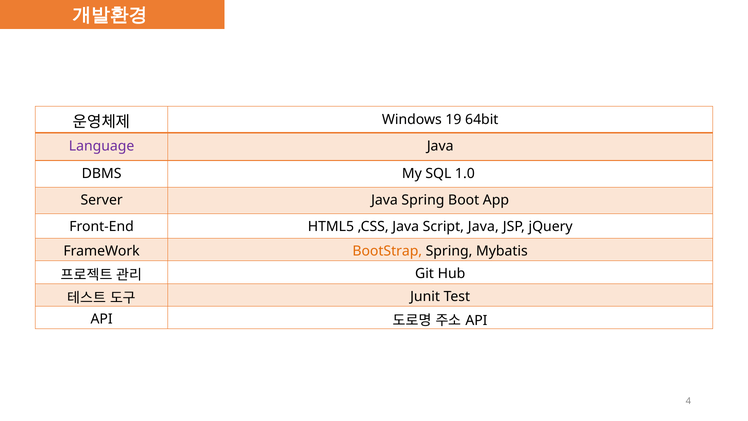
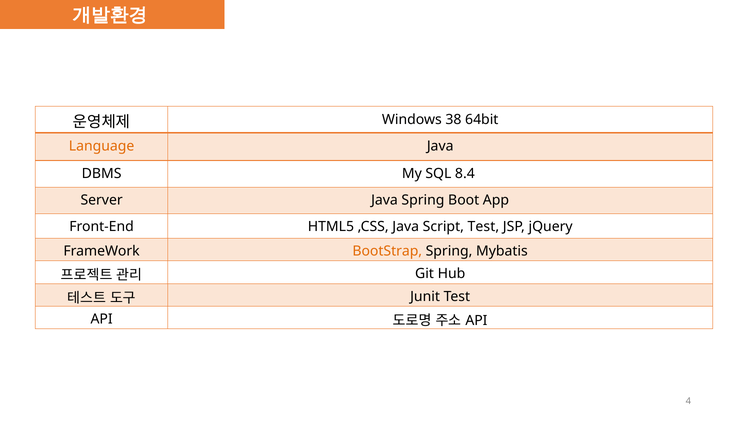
19: 19 -> 38
Language colour: purple -> orange
1.0: 1.0 -> 8.4
Script Java: Java -> Test
